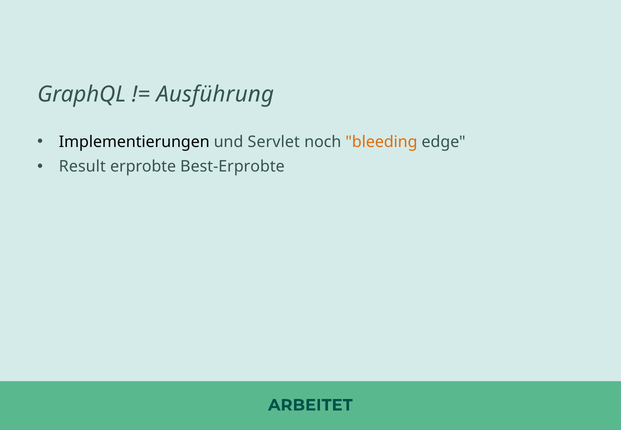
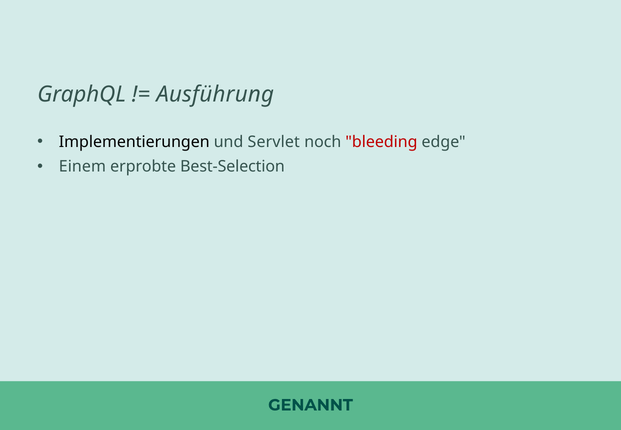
bleeding colour: orange -> red
Result: Result -> Einem
Best-Erprobte: Best-Erprobte -> Best-Selection
ARBEITET: ARBEITET -> GENANNT
